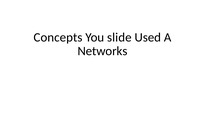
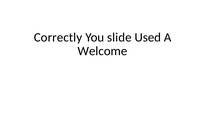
Concepts: Concepts -> Correctly
Networks: Networks -> Welcome
